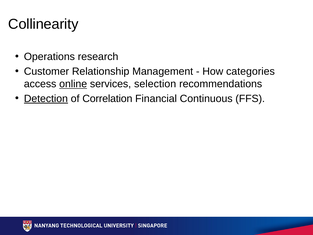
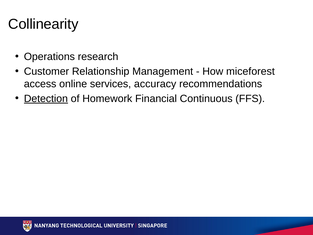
categories: categories -> miceforest
online underline: present -> none
selection: selection -> accuracy
Correlation: Correlation -> Homework
